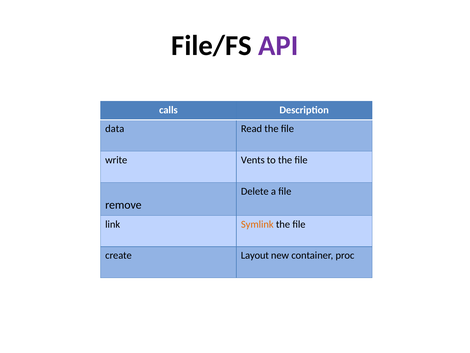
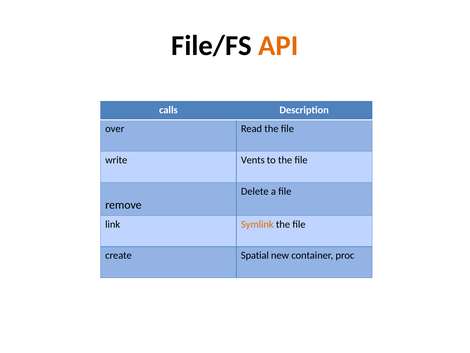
API colour: purple -> orange
data: data -> over
Layout: Layout -> Spatial
